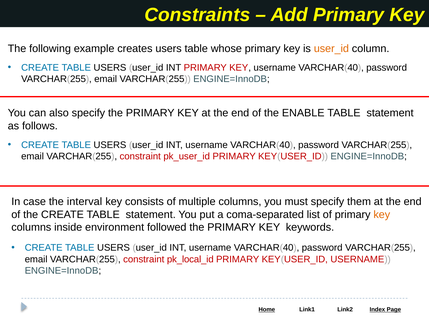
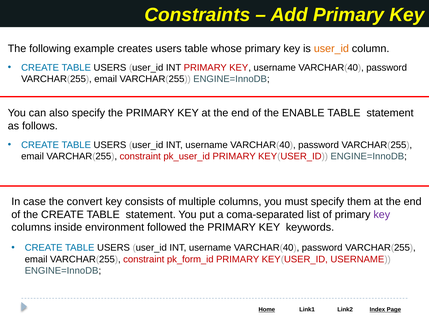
interval: interval -> convert
key at (382, 214) colour: orange -> purple
pk_local_id: pk_local_id -> pk_form_id
